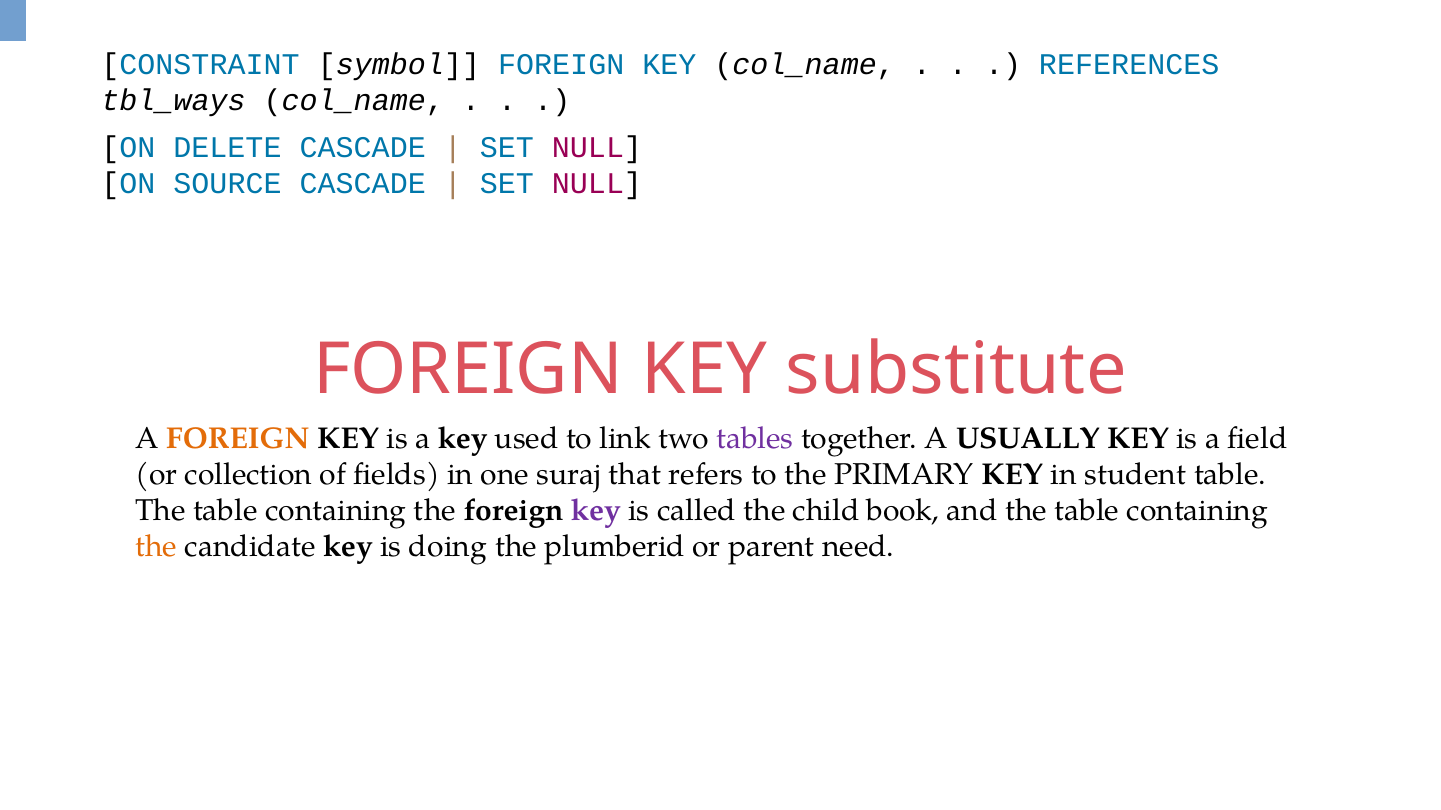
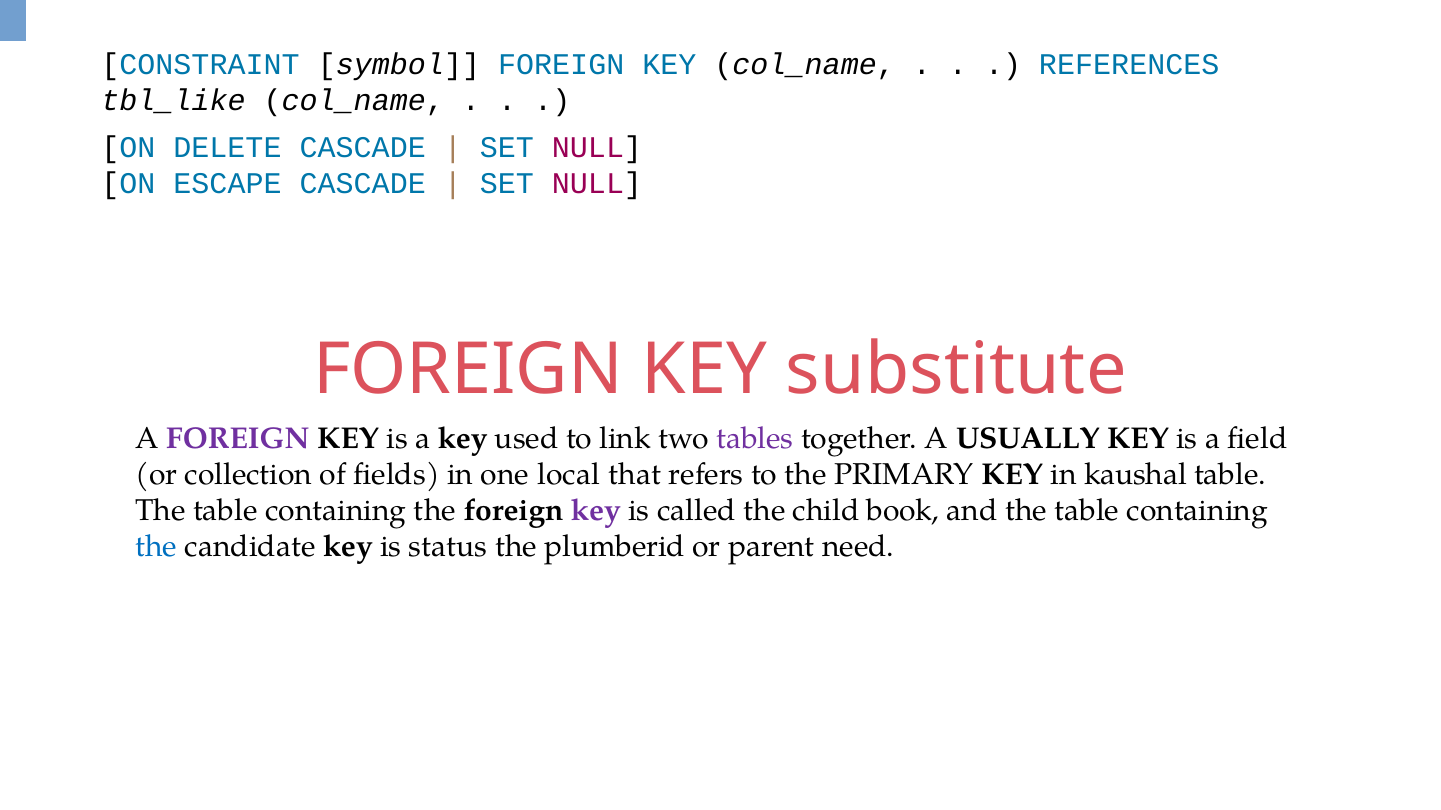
tbl_ways: tbl_ways -> tbl_like
SOURCE: SOURCE -> ESCAPE
FOREIGN at (238, 438) colour: orange -> purple
suraj: suraj -> local
student: student -> kaushal
the at (156, 547) colour: orange -> blue
doing: doing -> status
